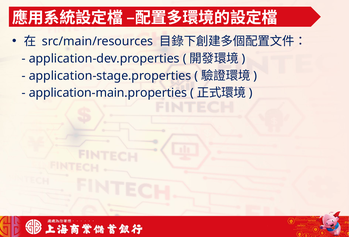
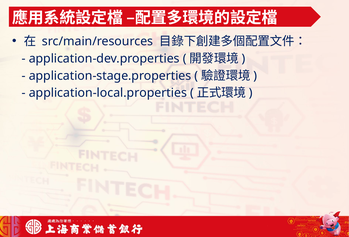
application-main.properties: application-main.properties -> application-local.properties
